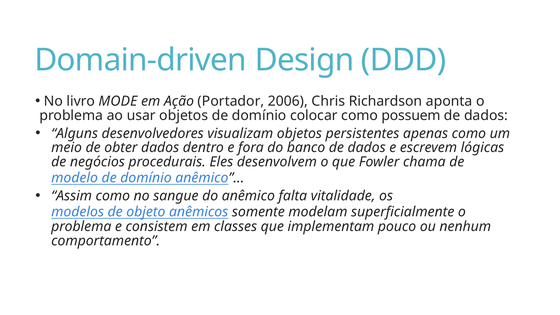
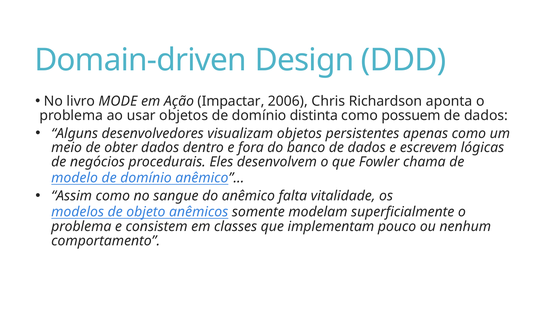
Portador: Portador -> Impactar
colocar: colocar -> distinta
